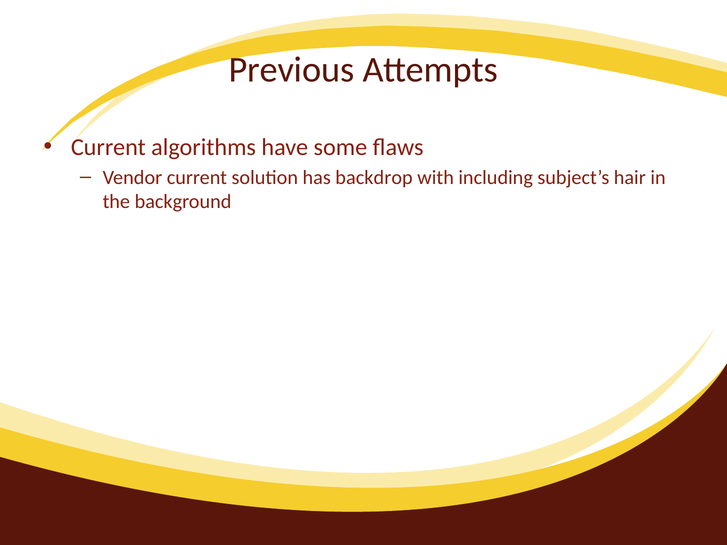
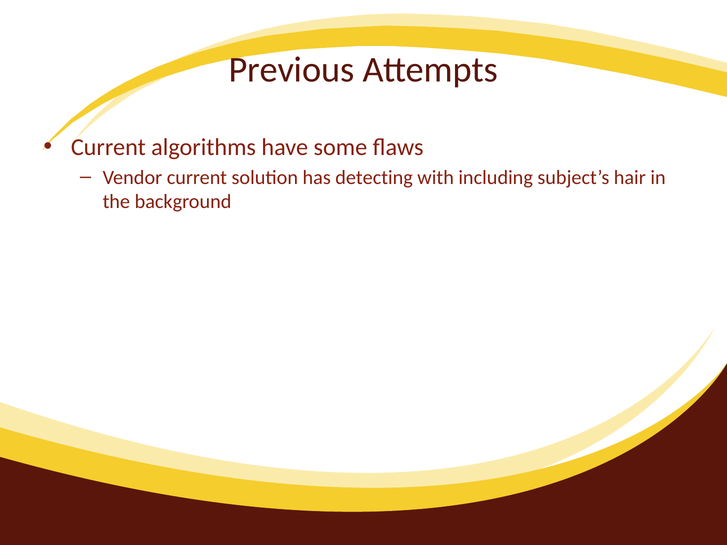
backdrop: backdrop -> detecting
